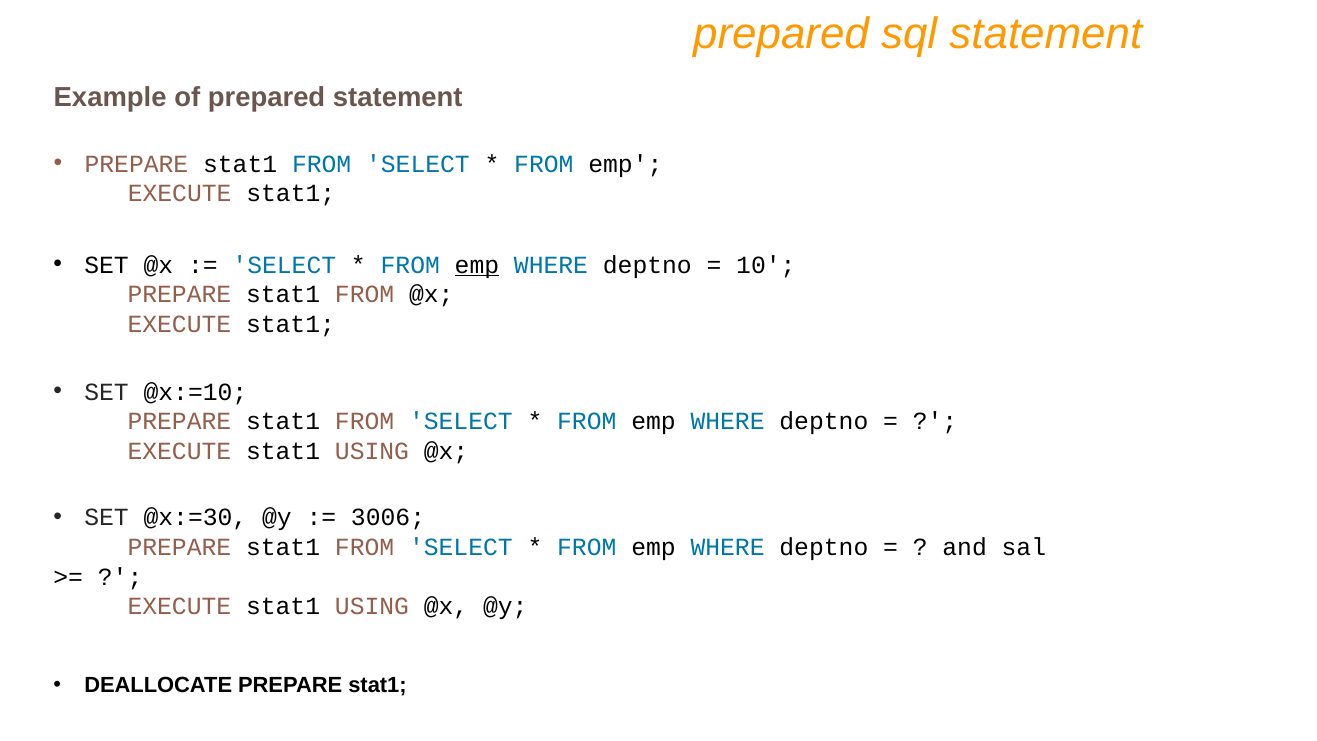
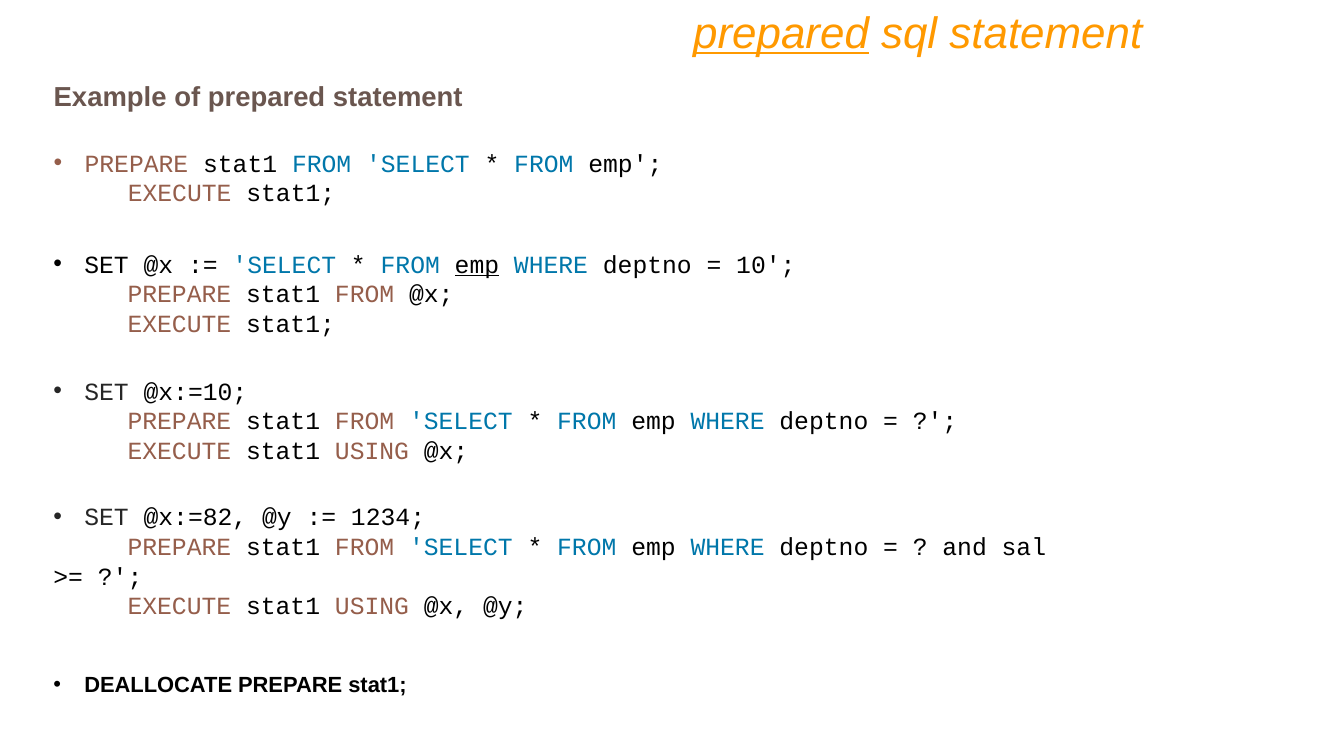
prepared at (781, 34) underline: none -> present
@x:=30: @x:=30 -> @x:=82
3006: 3006 -> 1234
